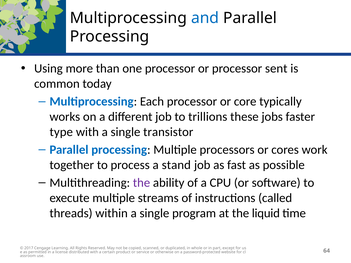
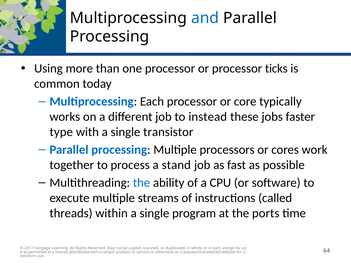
sent: sent -> ticks
trillions: trillions -> instead
the at (142, 183) colour: purple -> blue
liquid: liquid -> ports
